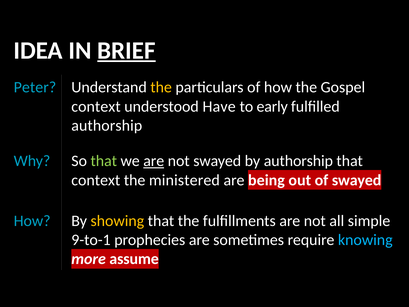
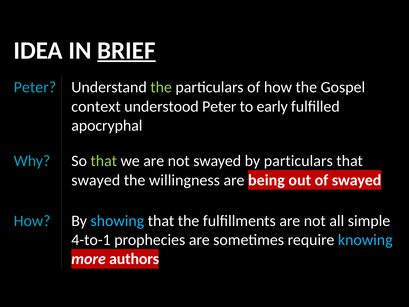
the at (161, 87) colour: yellow -> light green
understood Have: Have -> Peter
authorship at (107, 126): authorship -> apocryphal
are at (154, 161) underline: present -> none
by authorship: authorship -> particulars
context at (96, 180): context -> swayed
ministered: ministered -> willingness
showing colour: yellow -> light blue
9-to-1: 9-to-1 -> 4-to-1
assume: assume -> authors
